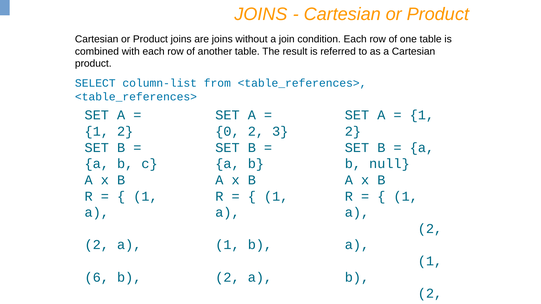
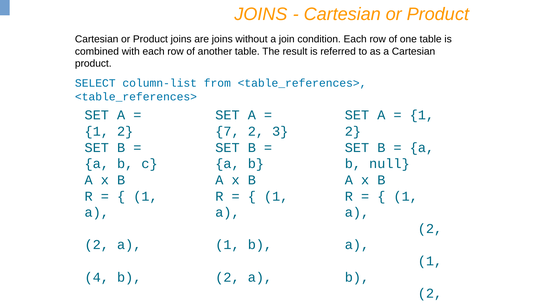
0: 0 -> 7
6 at (97, 278): 6 -> 4
